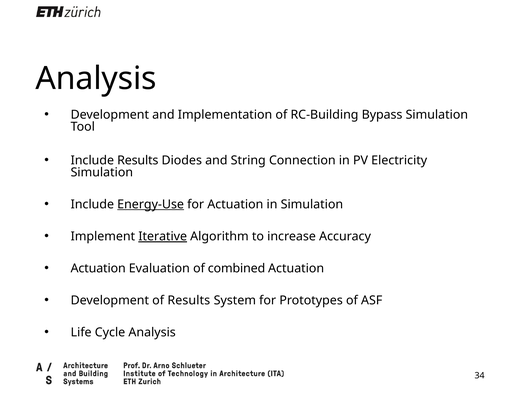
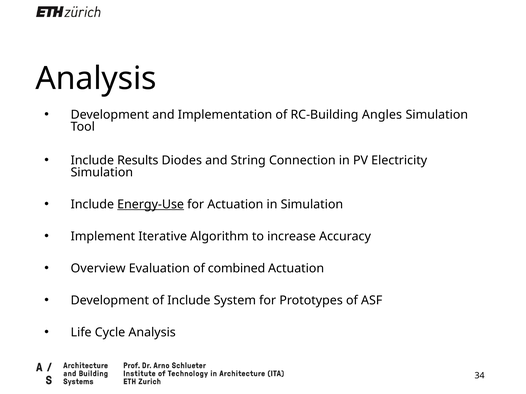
Bypass: Bypass -> Angles
Iterative underline: present -> none
Actuation at (98, 269): Actuation -> Overview
of Results: Results -> Include
